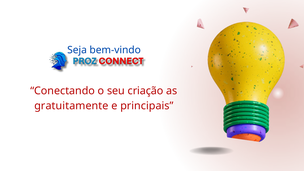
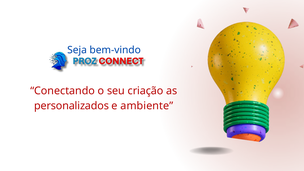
gratuitamente: gratuitamente -> personalizados
principais: principais -> ambiente
